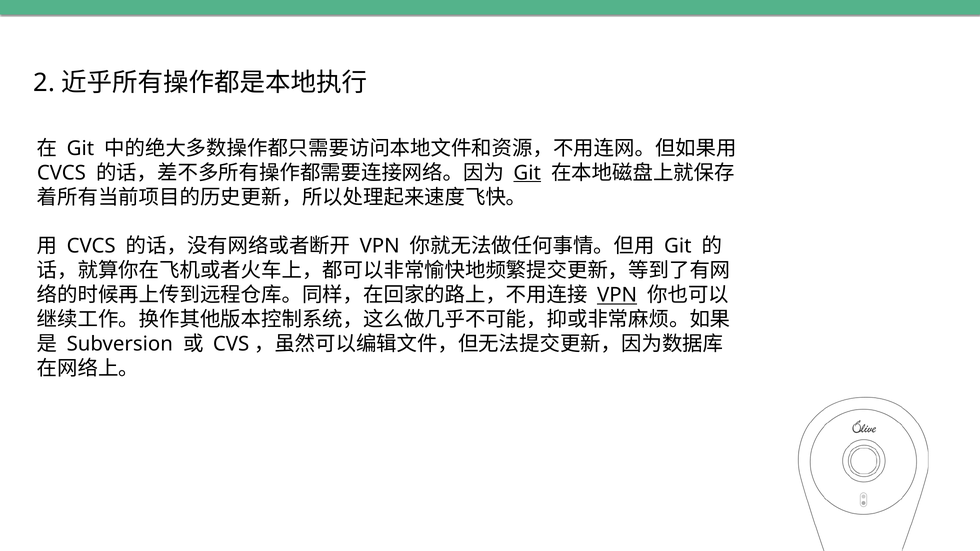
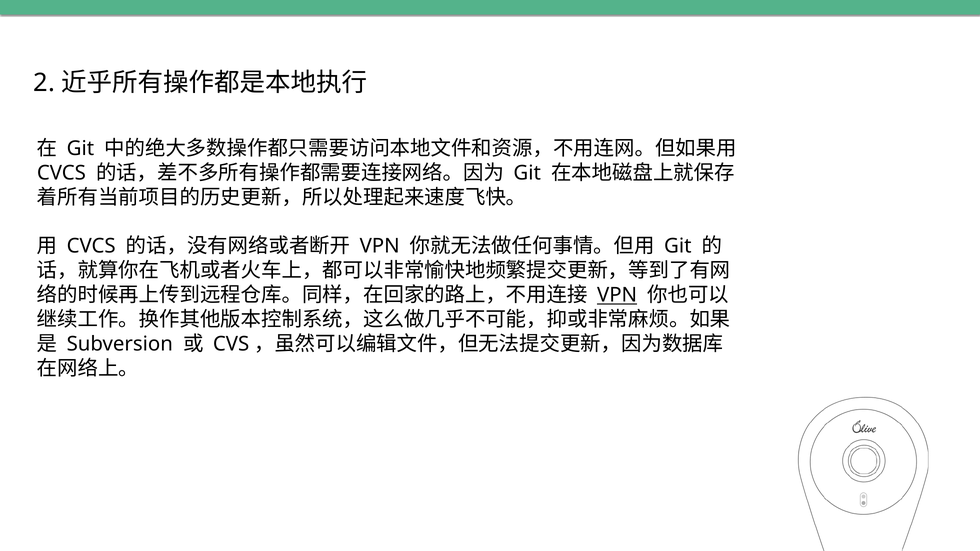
Git at (527, 173) underline: present -> none
